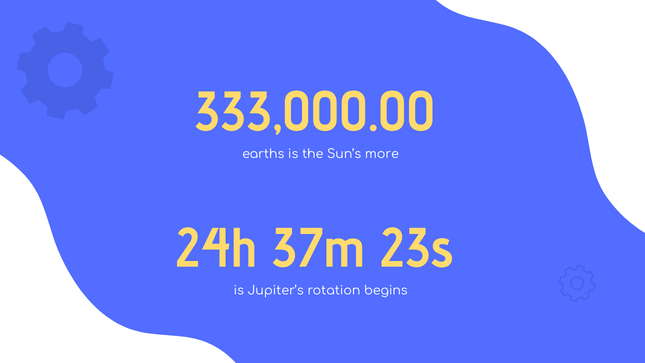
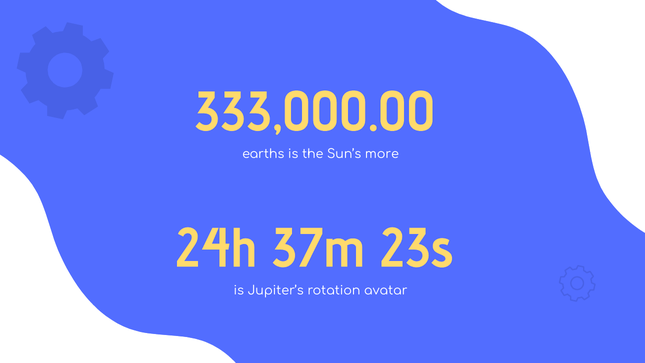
begins: begins -> avatar
